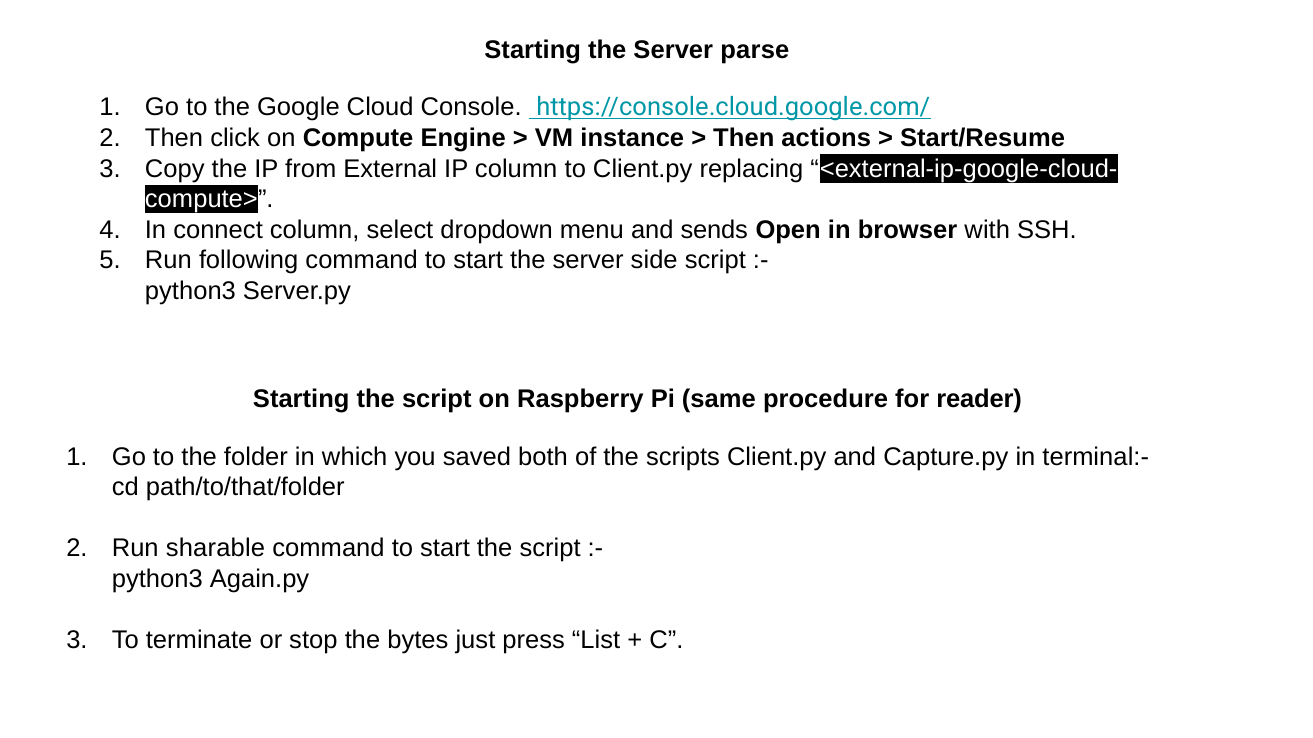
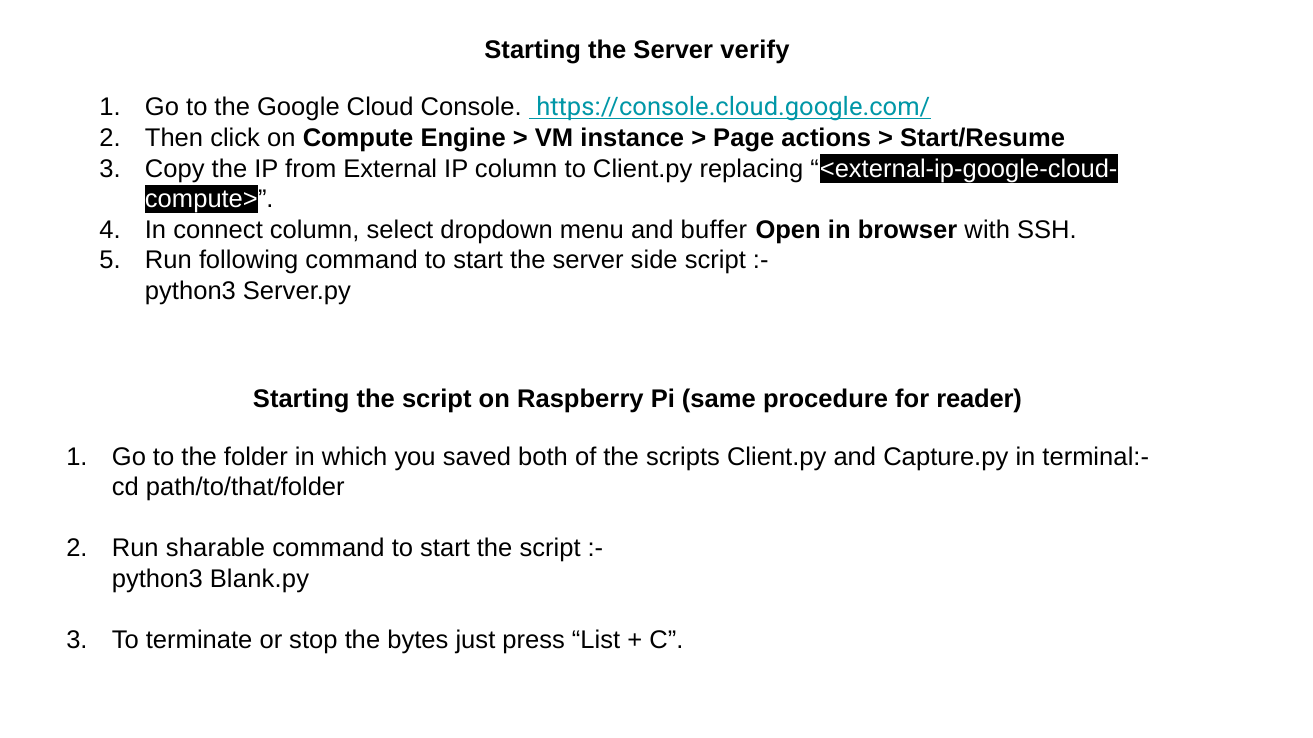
parse: parse -> verify
Then at (744, 138): Then -> Page
sends: sends -> buffer
Again.py: Again.py -> Blank.py
